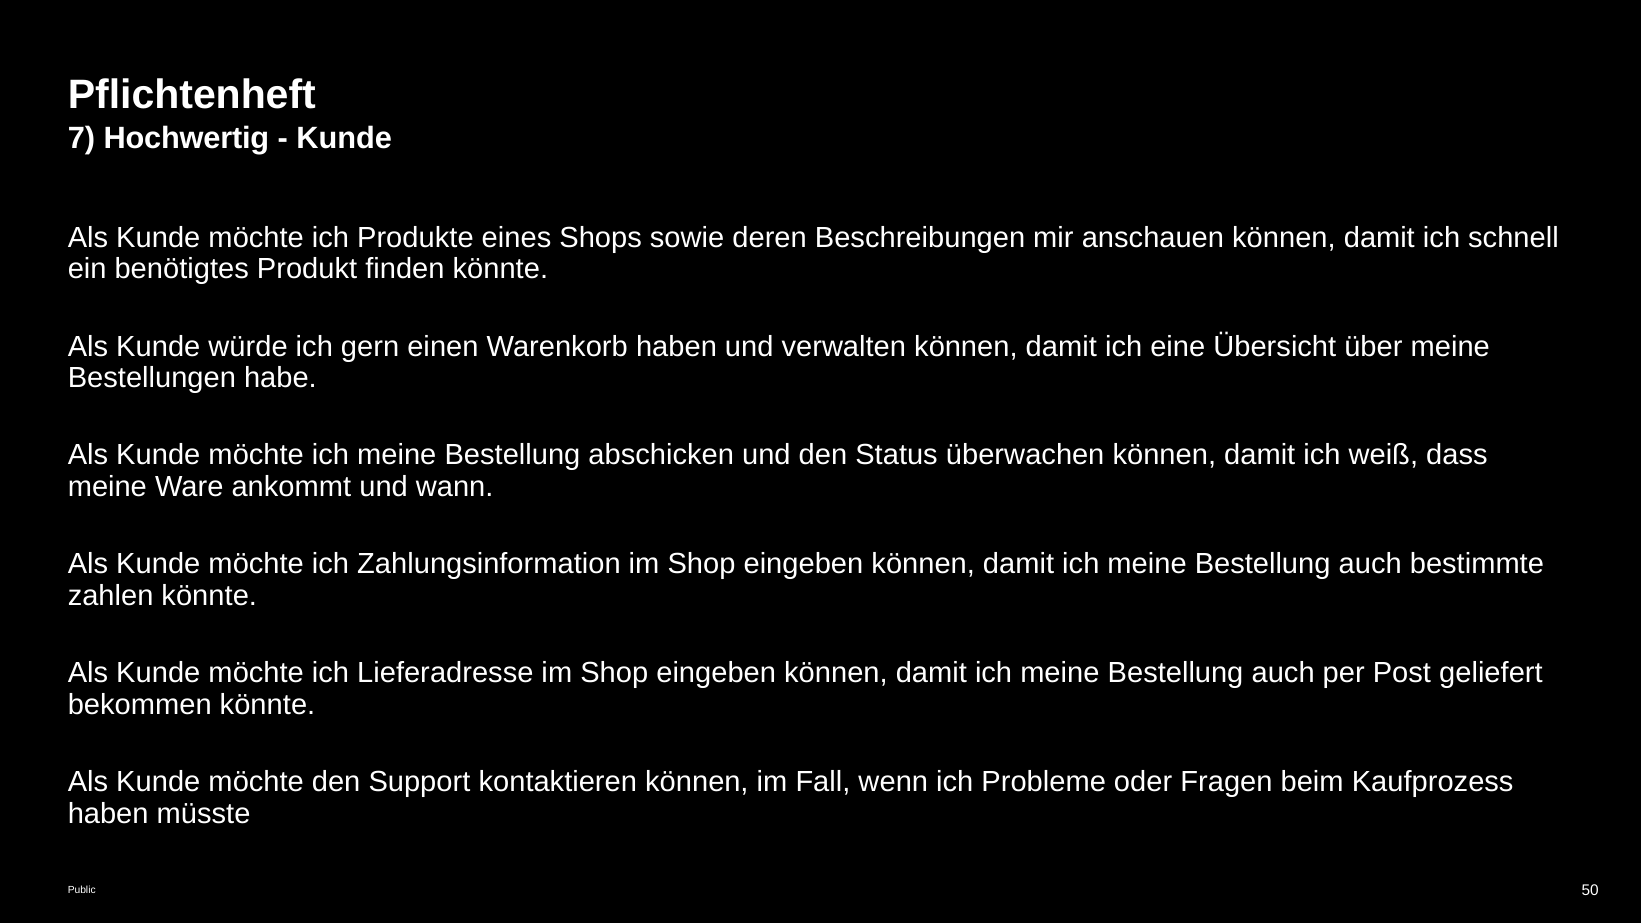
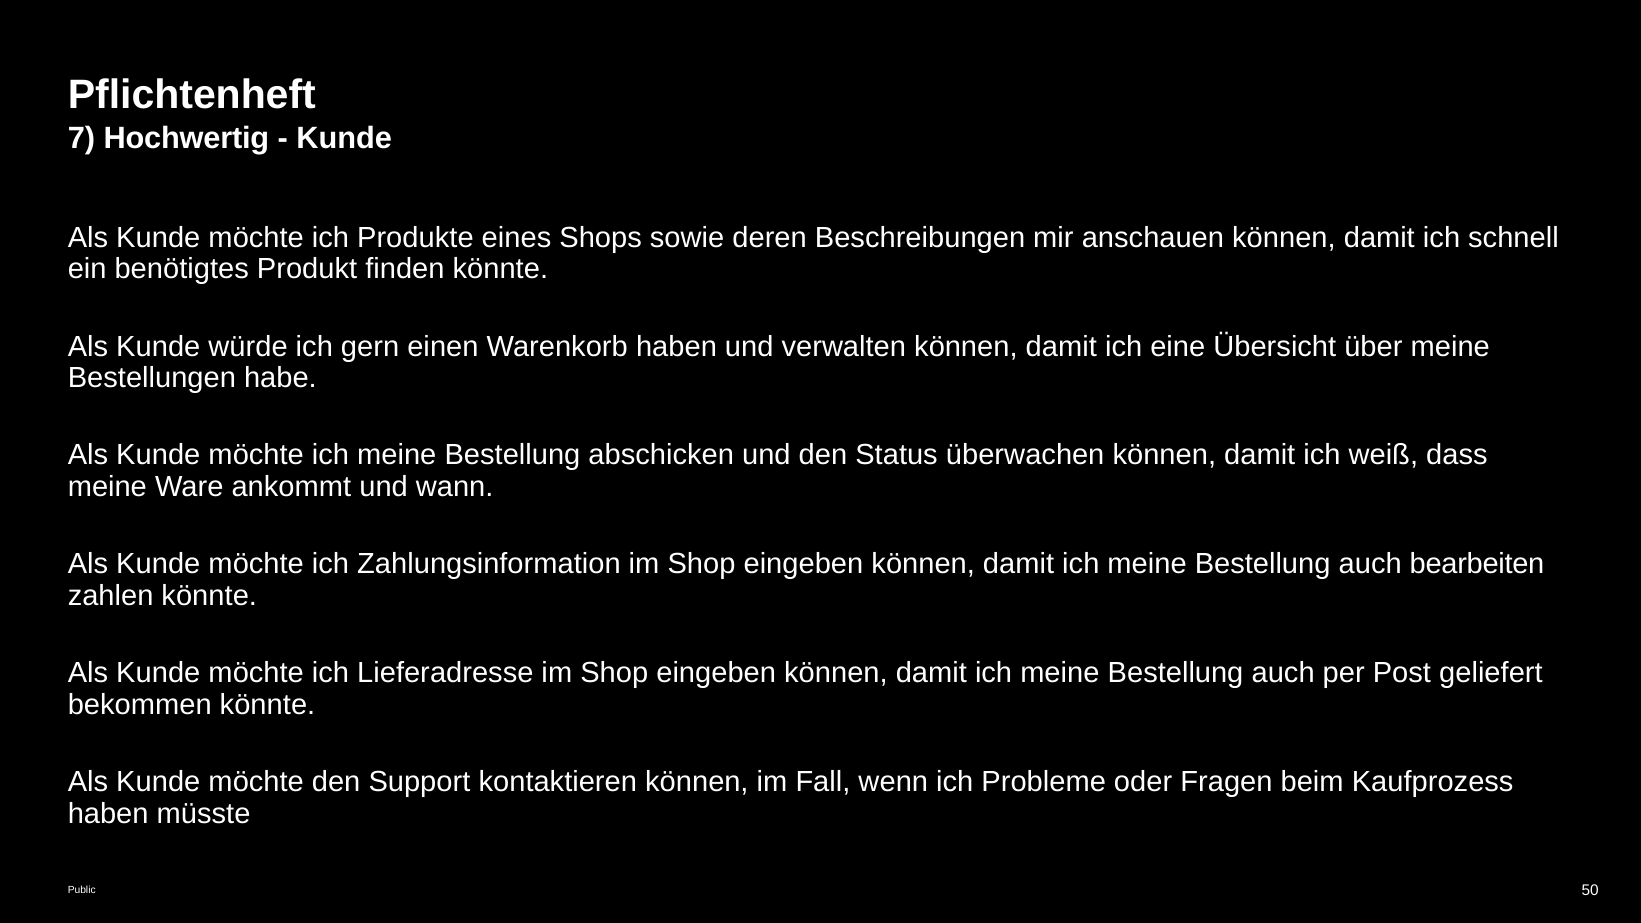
bestimmte: bestimmte -> bearbeiten
